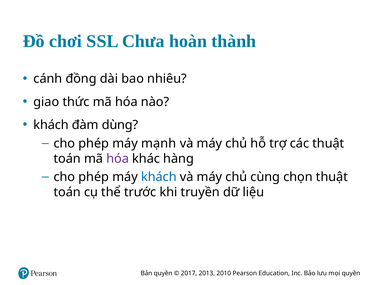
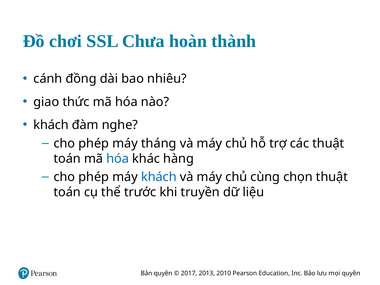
dùng: dùng -> nghe
mạnh: mạnh -> tháng
hóa at (118, 159) colour: purple -> blue
